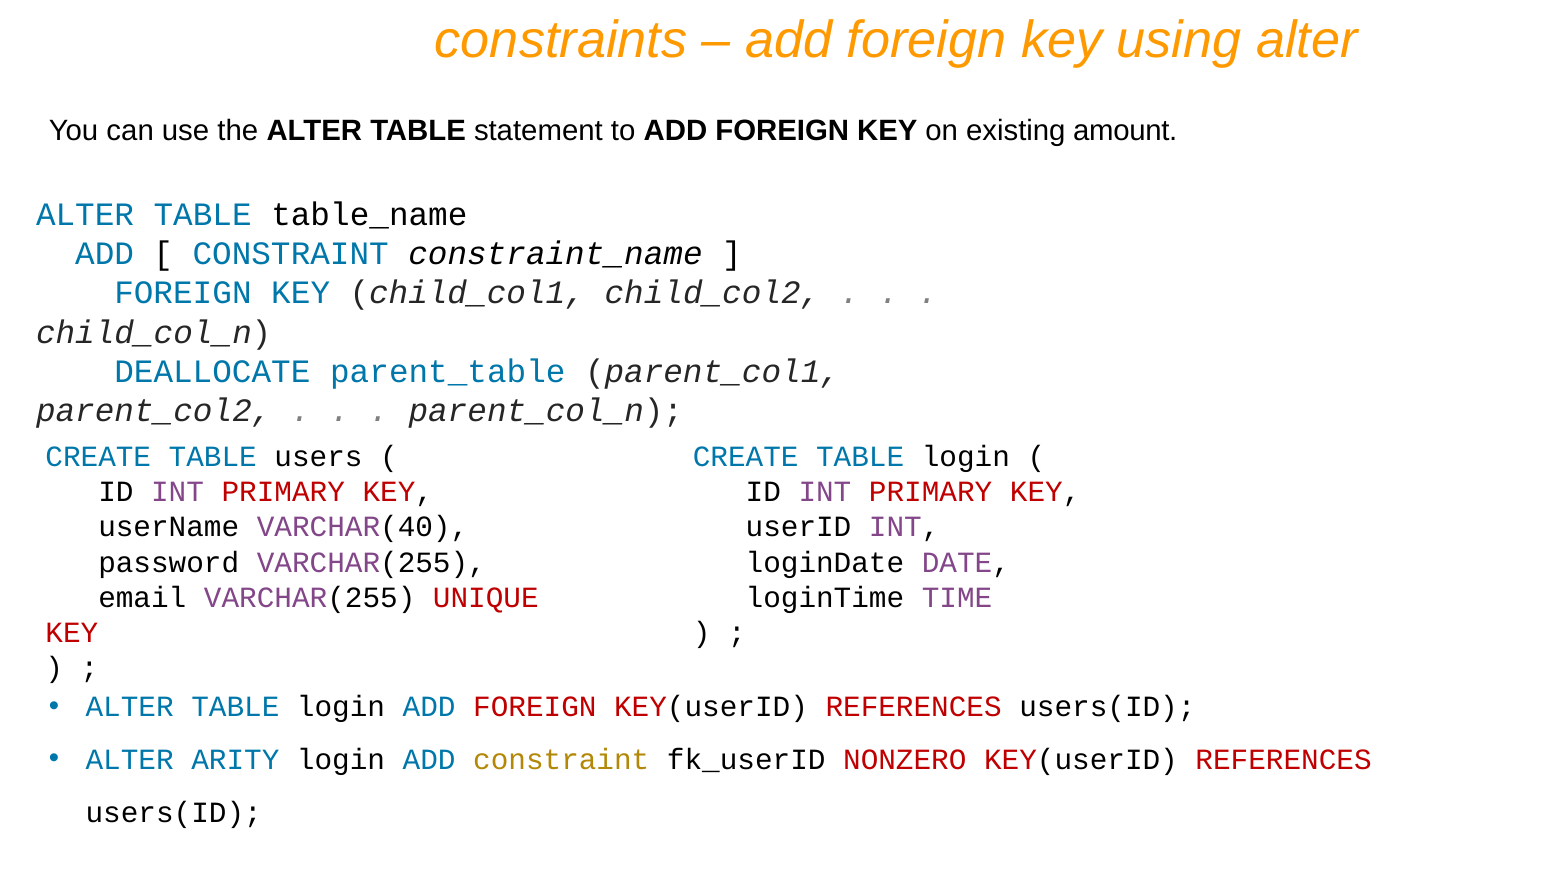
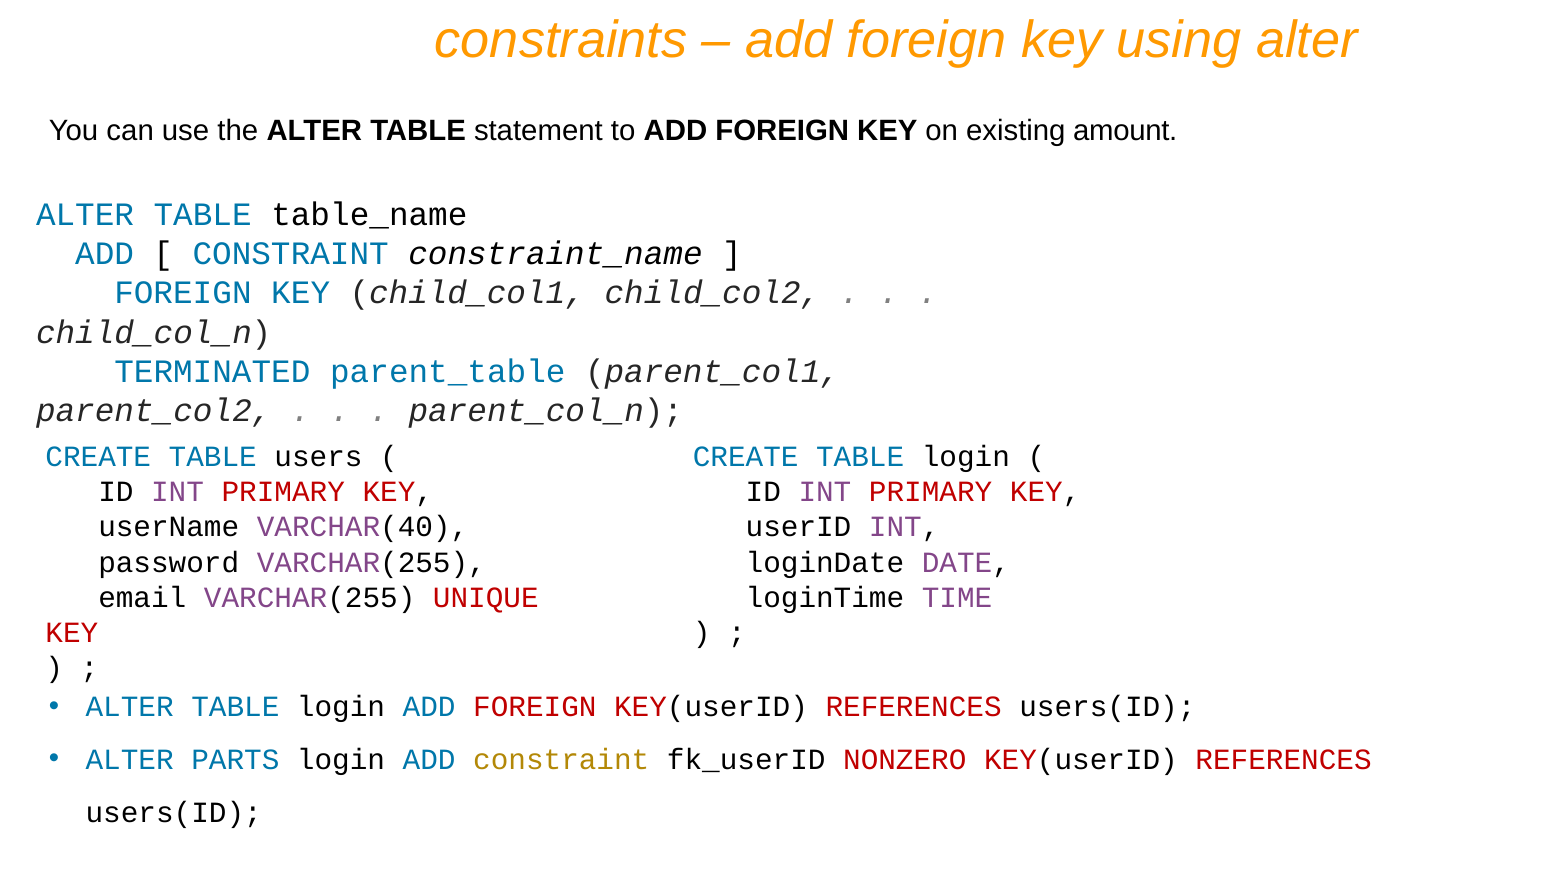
DEALLOCATE: DEALLOCATE -> TERMINATED
ARITY: ARITY -> PARTS
